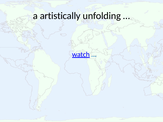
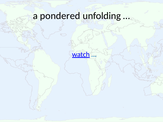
artistically: artistically -> pondered
